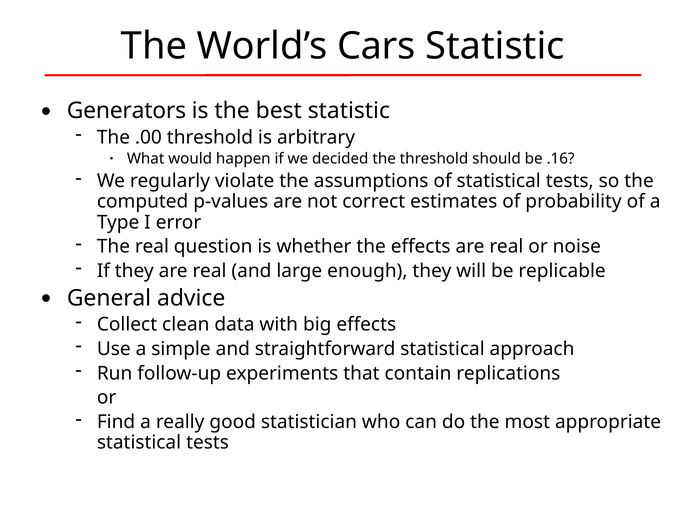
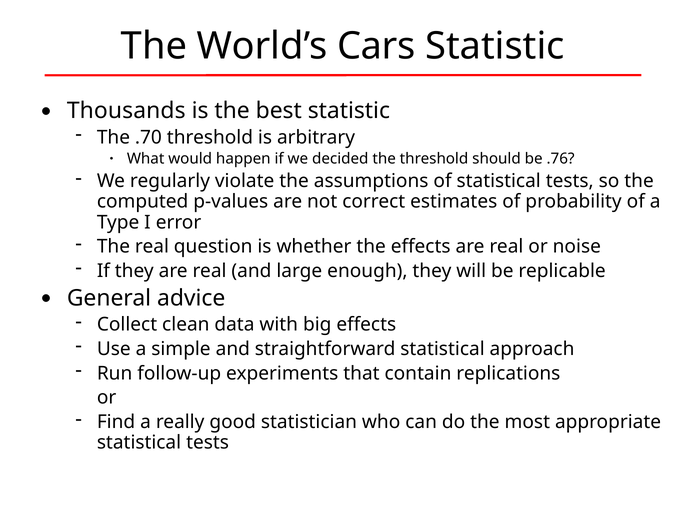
Generators: Generators -> Thousands
.00: .00 -> .70
.16: .16 -> .76
